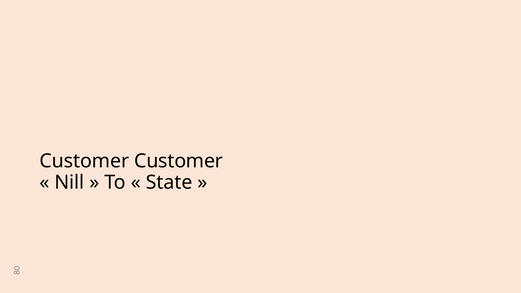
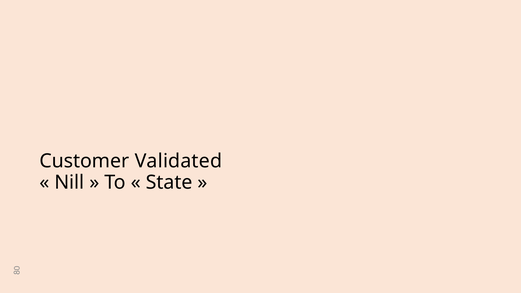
Customer Customer: Customer -> Validated
